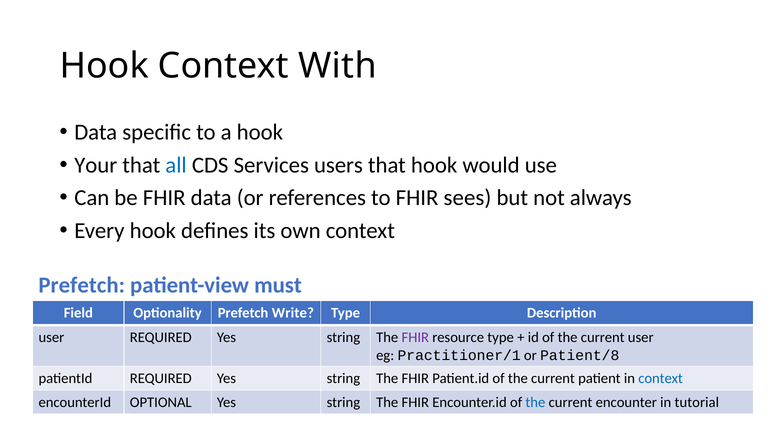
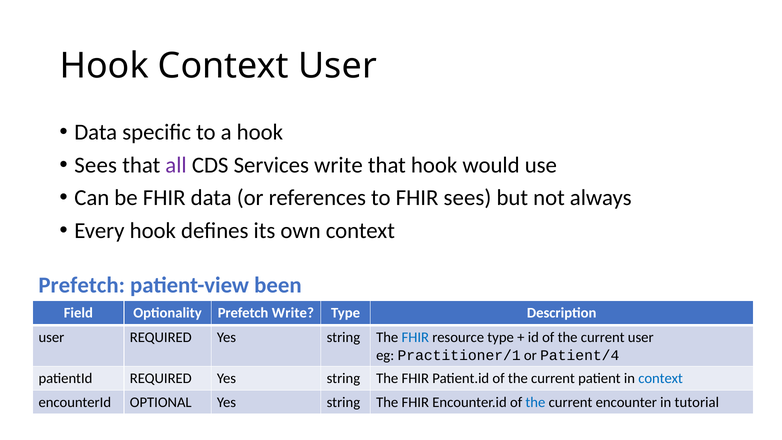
Context With: With -> User
Your at (96, 165): Your -> Sees
all colour: blue -> purple
Services users: users -> write
must: must -> been
FHIR at (415, 337) colour: purple -> blue
Patient/8: Patient/8 -> Patient/4
